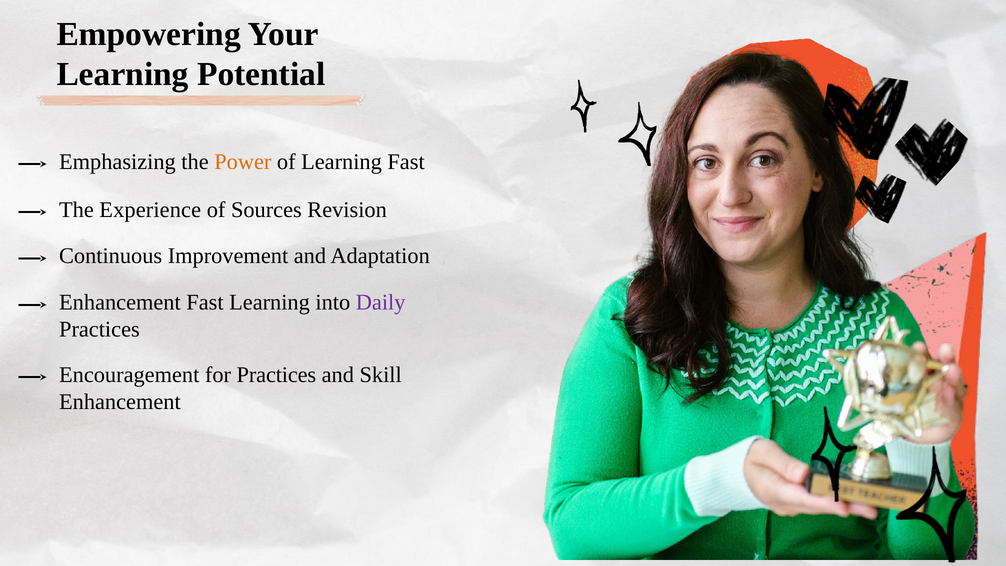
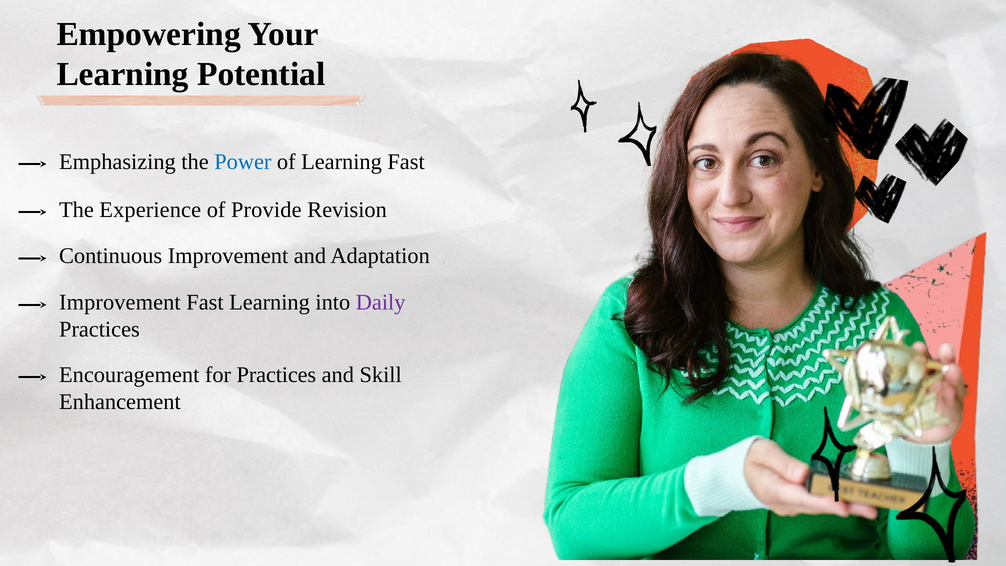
Power colour: orange -> blue
Sources: Sources -> Provide
Enhancement at (120, 302): Enhancement -> Improvement
